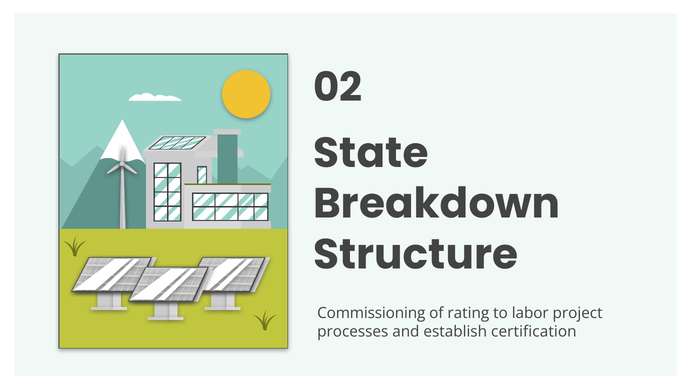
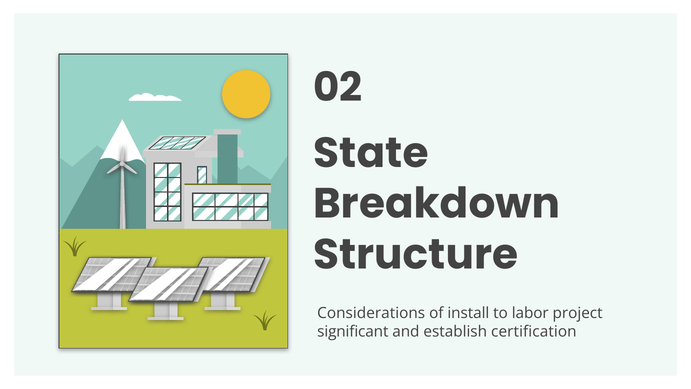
Commissioning: Commissioning -> Considerations
rating: rating -> install
processes: processes -> significant
